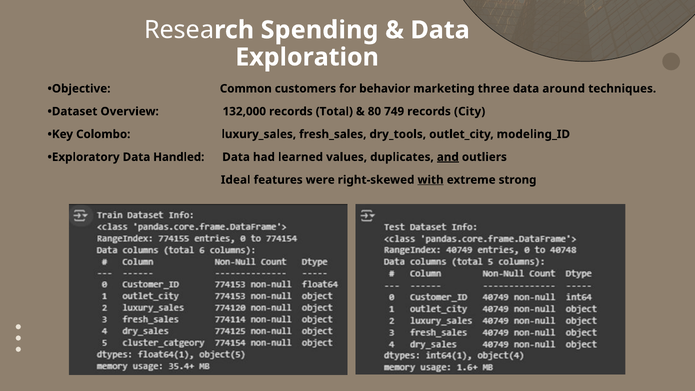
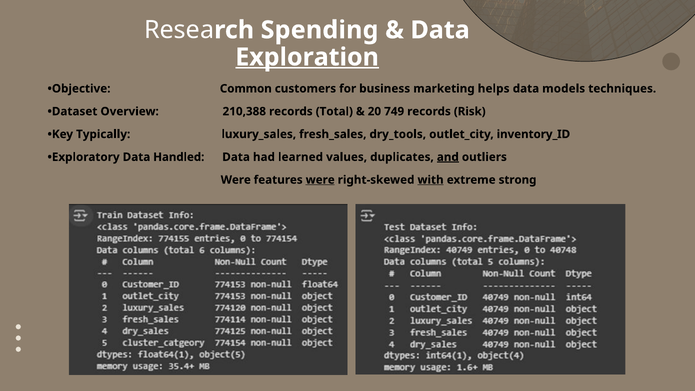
Exploration underline: none -> present
behavior: behavior -> business
three: three -> helps
around: around -> models
132,000: 132,000 -> 210,388
80: 80 -> 20
City: City -> Risk
Colombo: Colombo -> Typically
modeling_ID: modeling_ID -> inventory_ID
Ideal at (236, 180): Ideal -> Were
were at (320, 180) underline: none -> present
